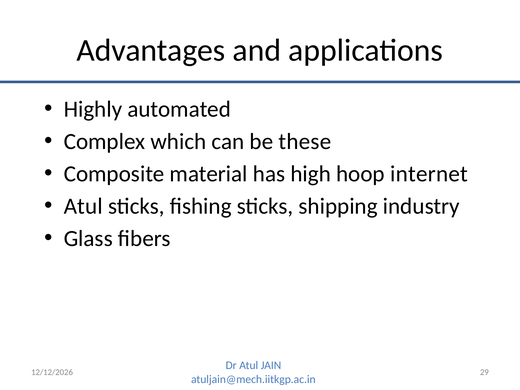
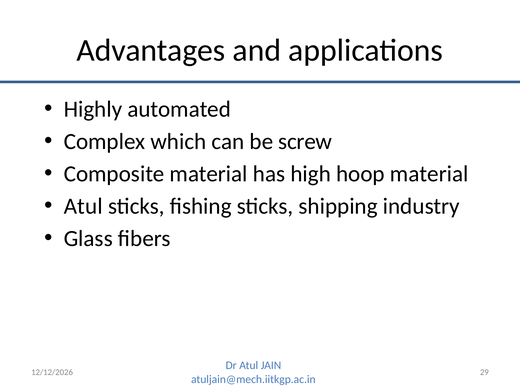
these: these -> screw
hoop internet: internet -> material
